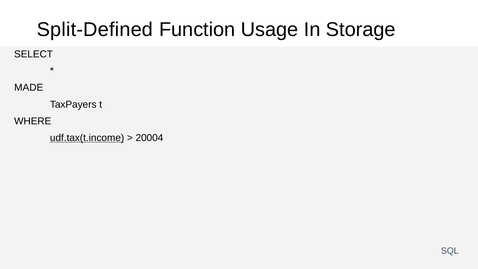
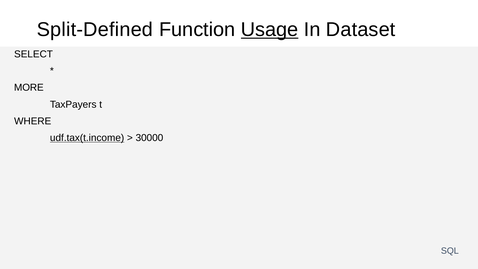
Usage underline: none -> present
Storage: Storage -> Dataset
MADE: MADE -> MORE
20004: 20004 -> 30000
